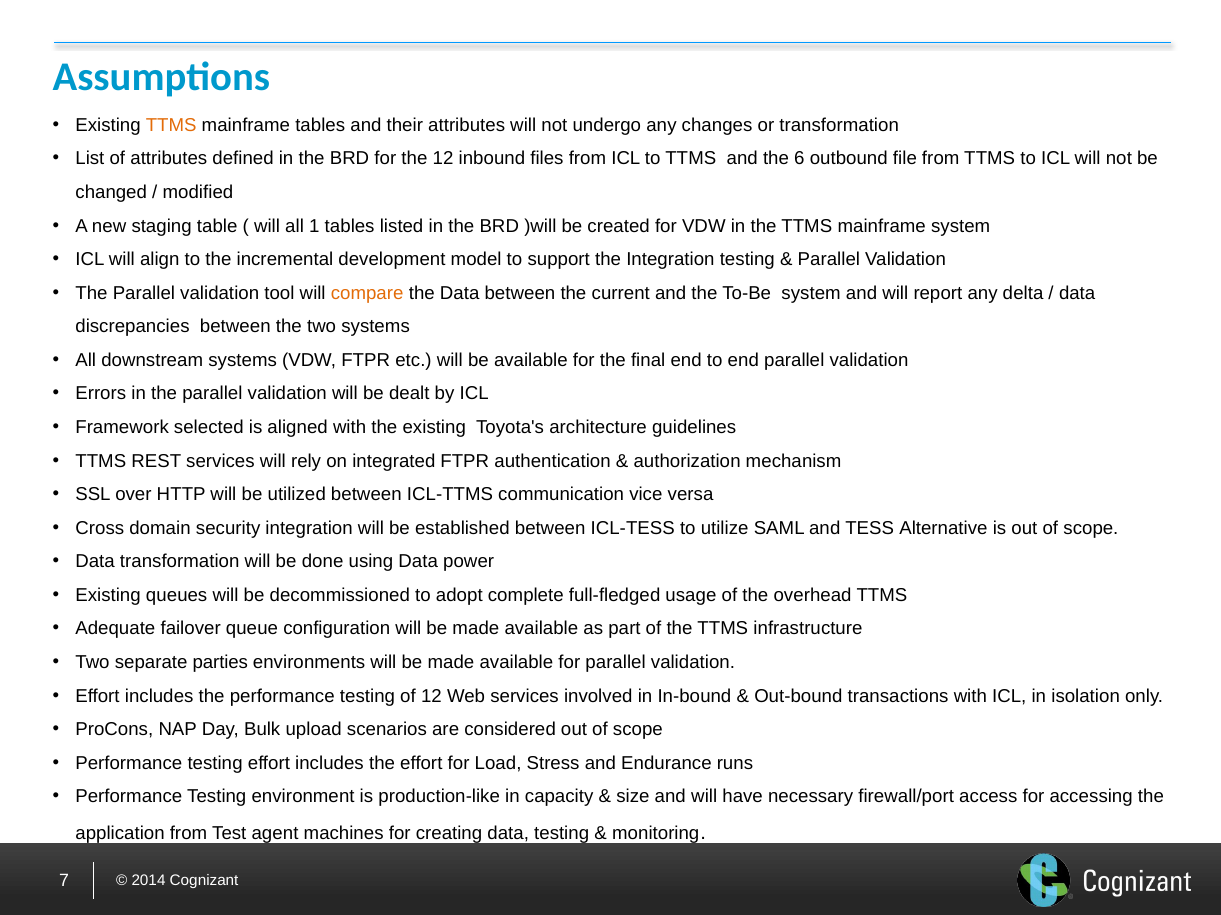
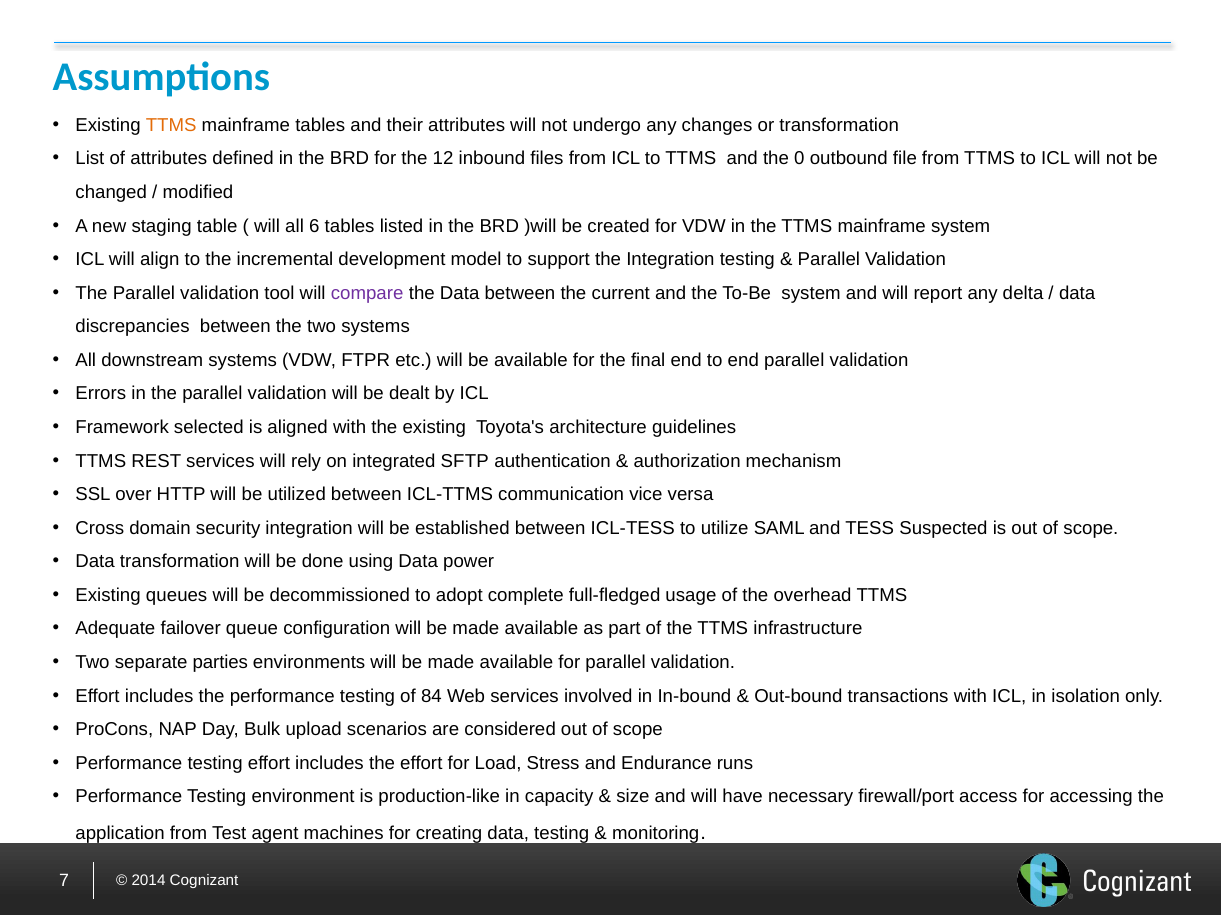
6: 6 -> 0
1: 1 -> 6
compare colour: orange -> purple
integrated FTPR: FTPR -> SFTP
Alternative: Alternative -> Suspected
of 12: 12 -> 84
